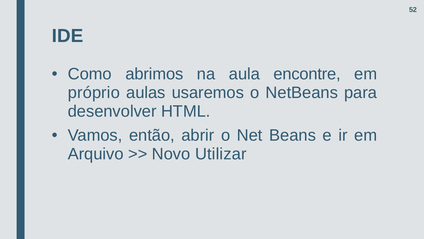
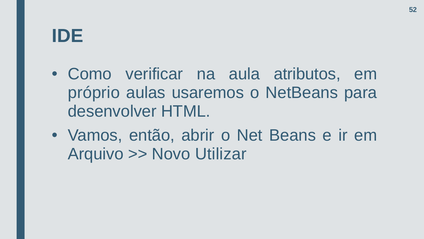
abrimos: abrimos -> verificar
encontre: encontre -> atributos
